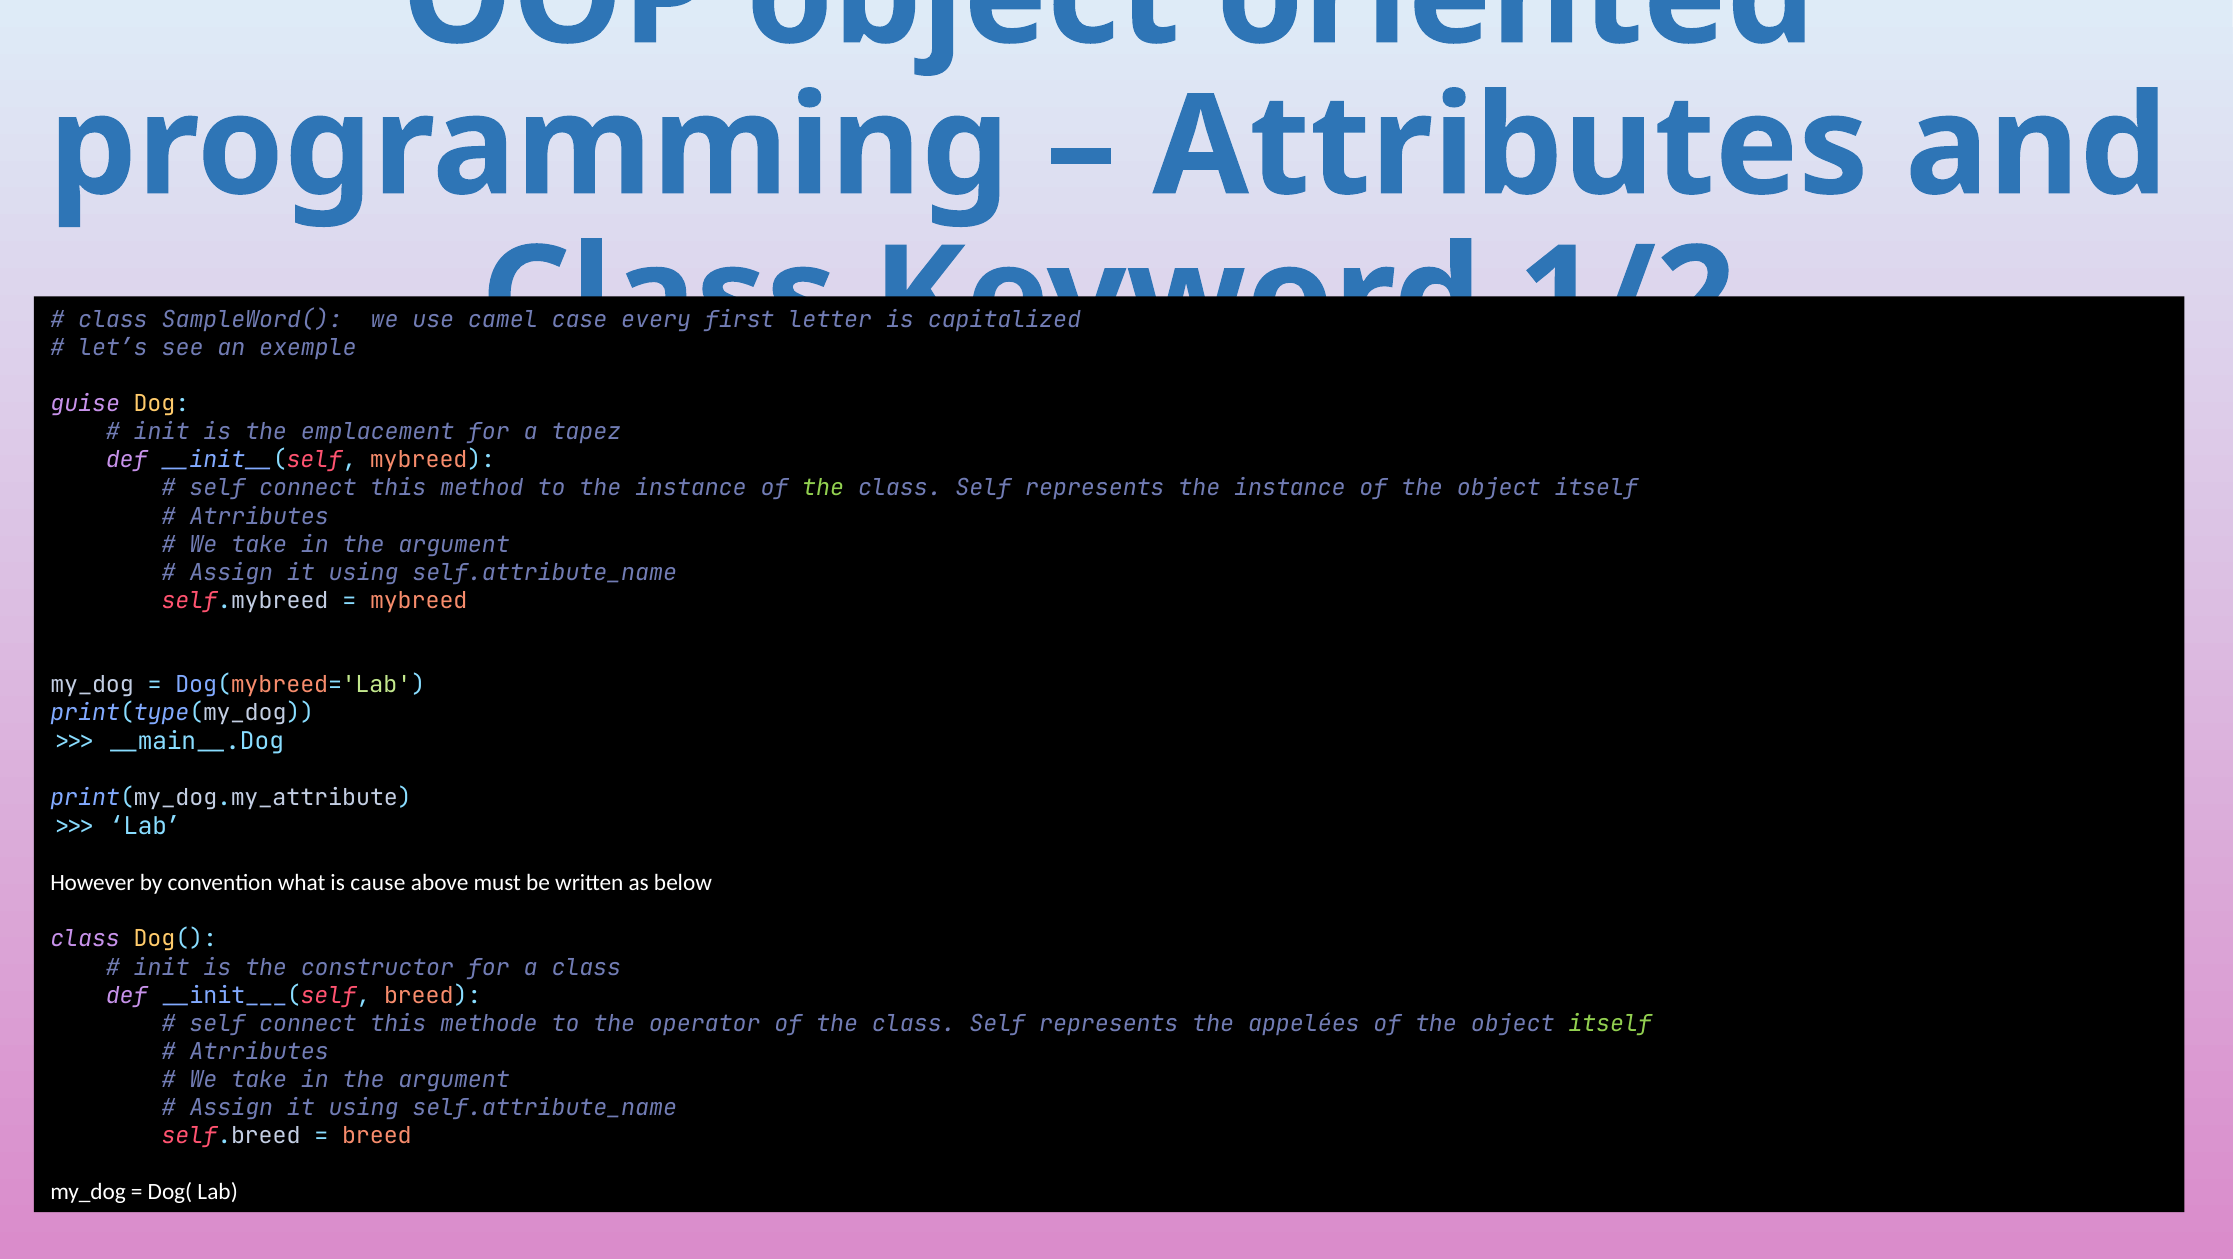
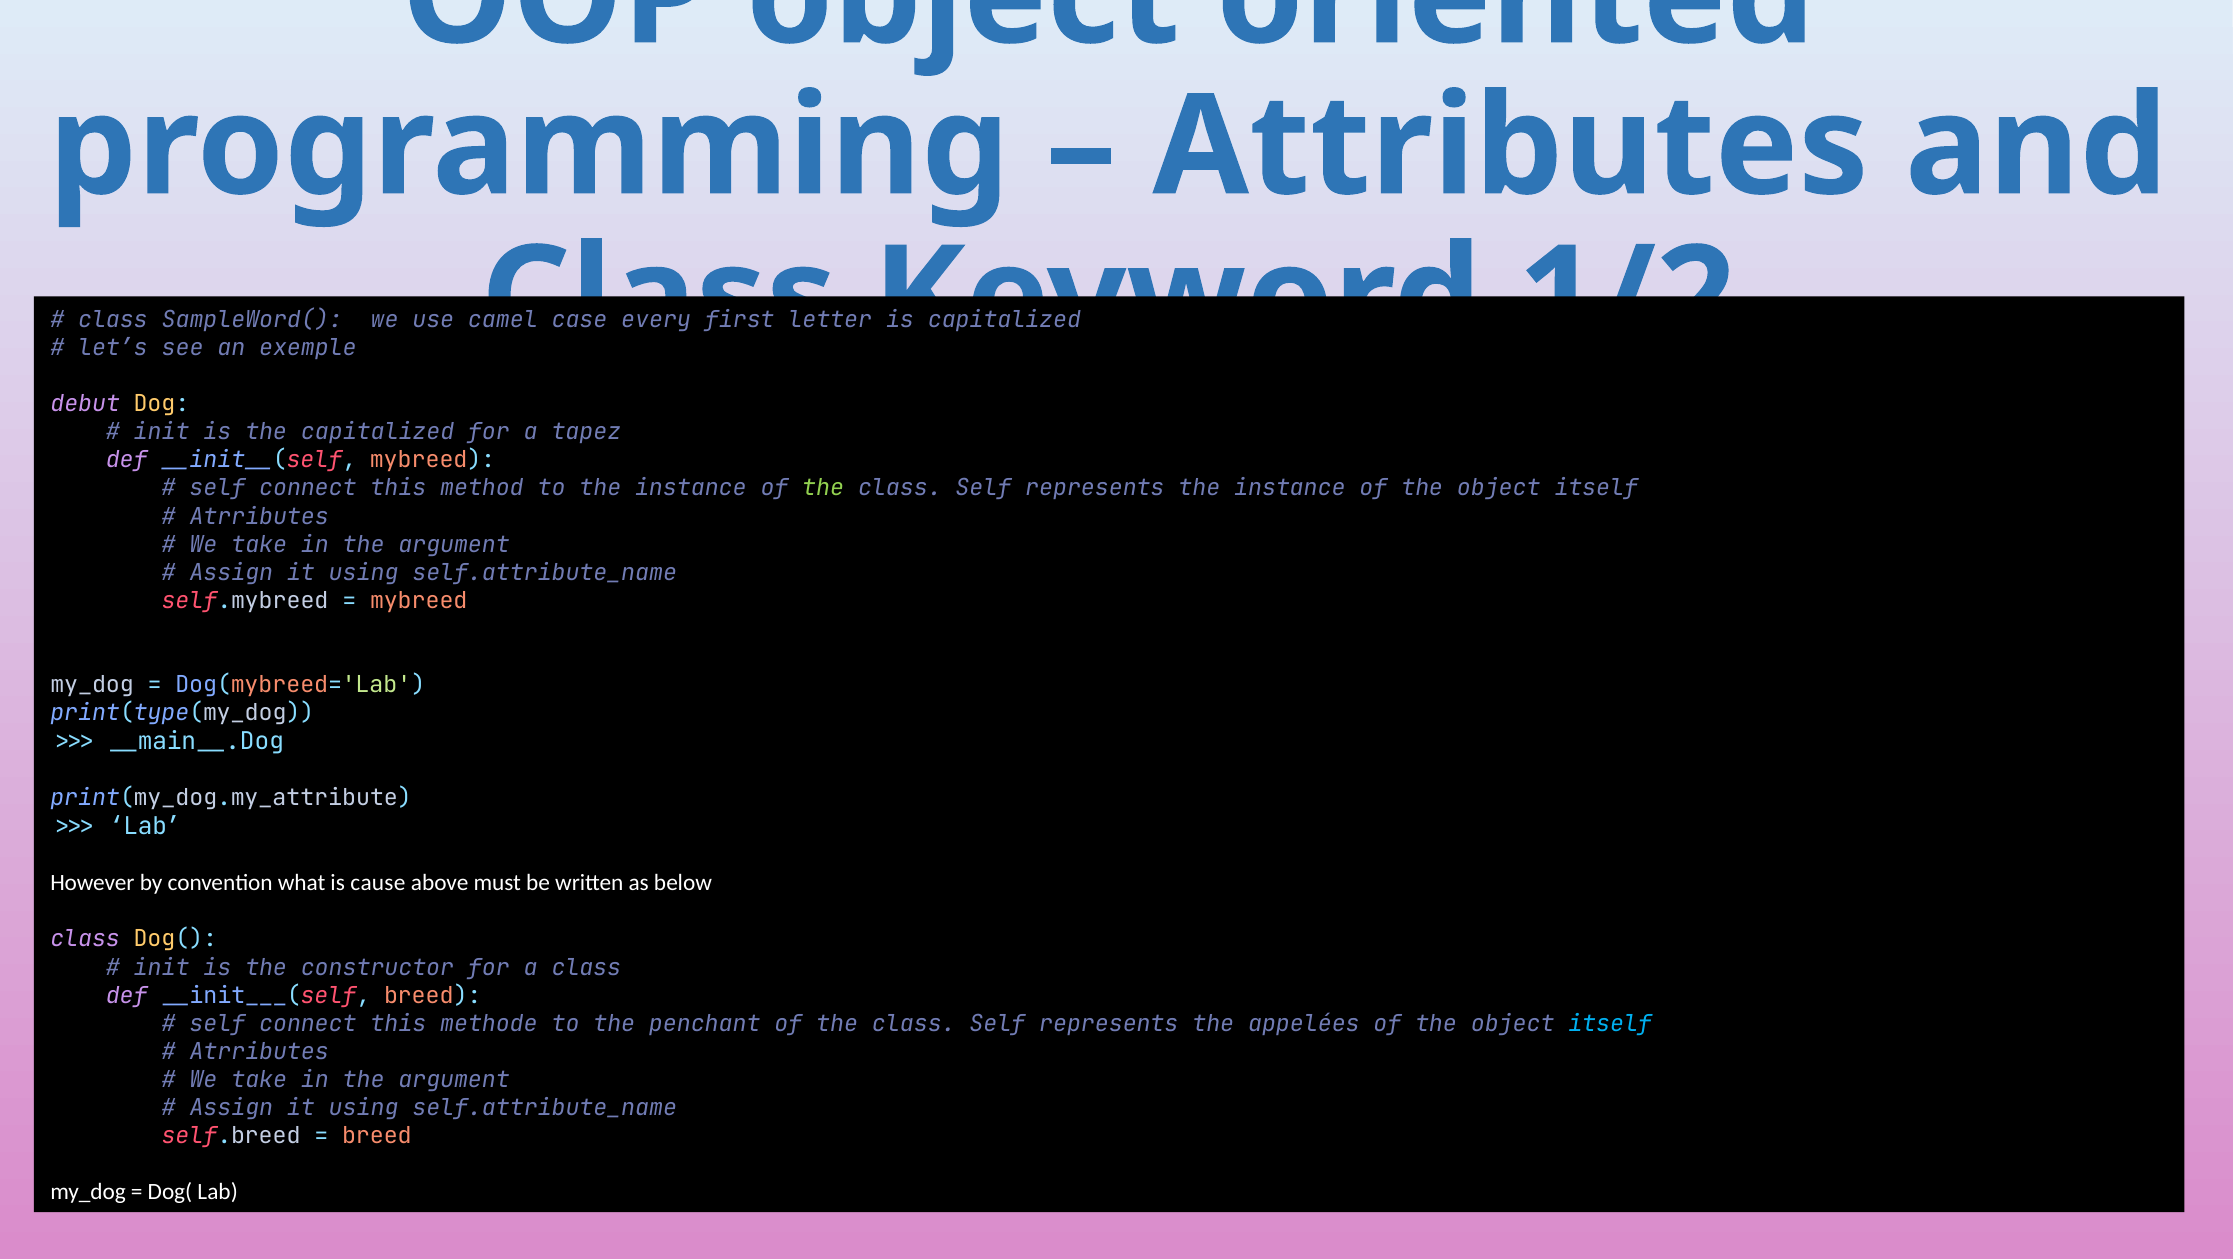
guise: guise -> debut
the emplacement: emplacement -> capitalized
operator: operator -> penchant
itself at (1610, 1023) colour: light green -> light blue
